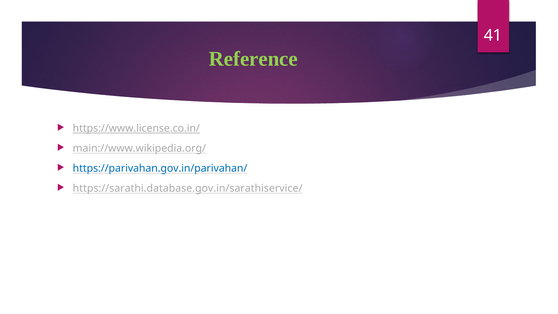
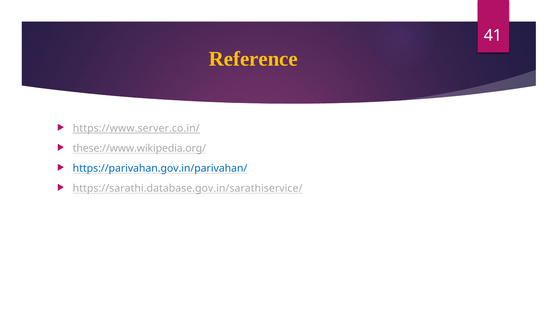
Reference colour: light green -> yellow
https://www.license.co.in/: https://www.license.co.in/ -> https://www.server.co.in/
main://www.wikipedia.org/: main://www.wikipedia.org/ -> these://www.wikipedia.org/
